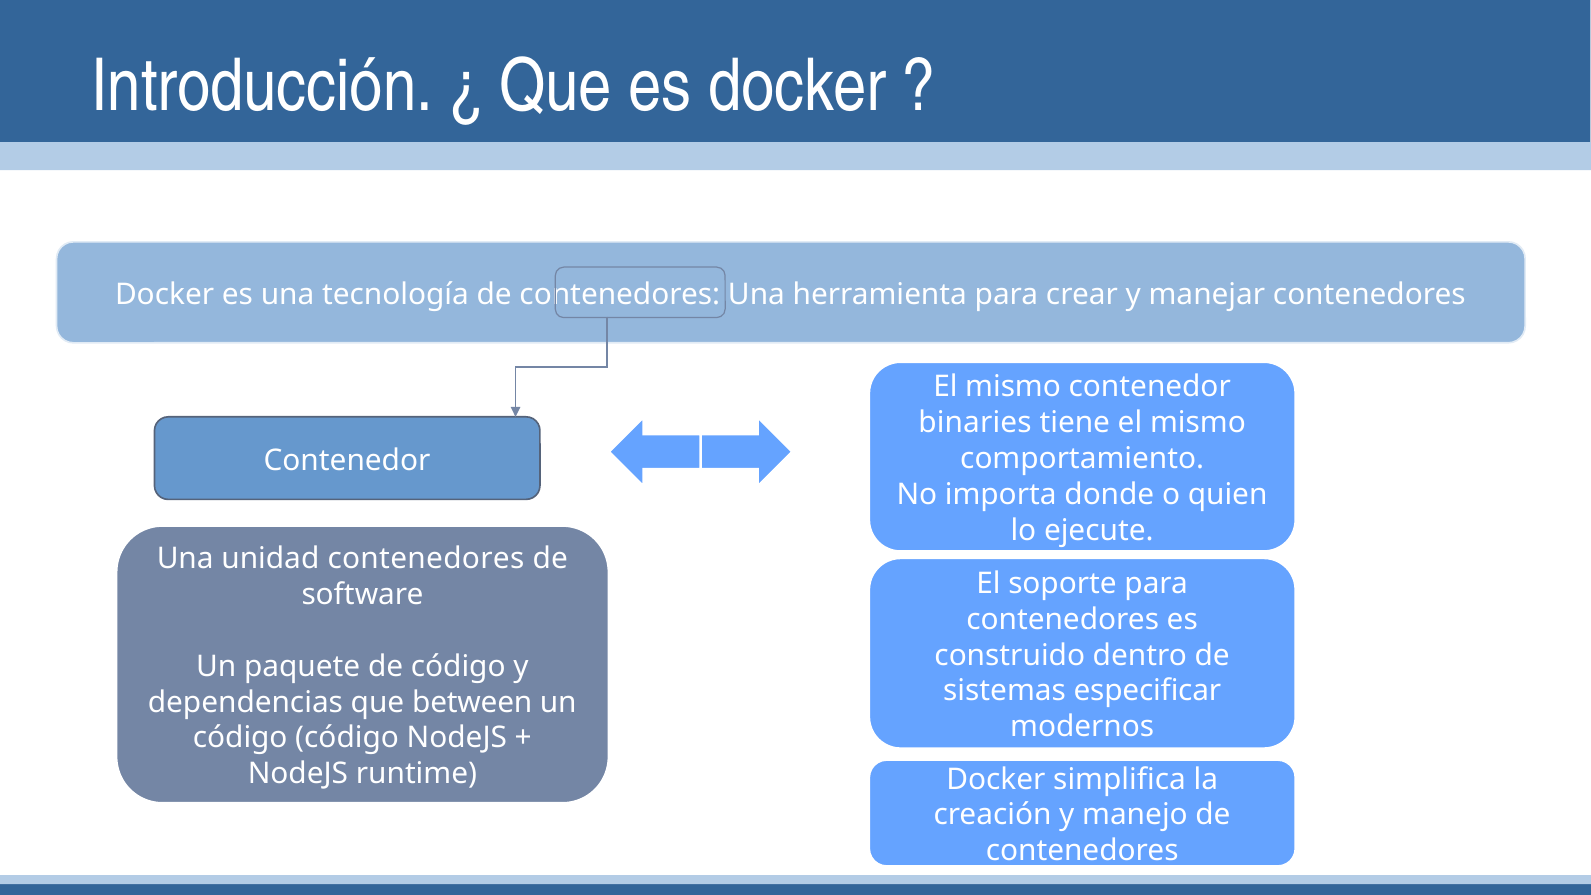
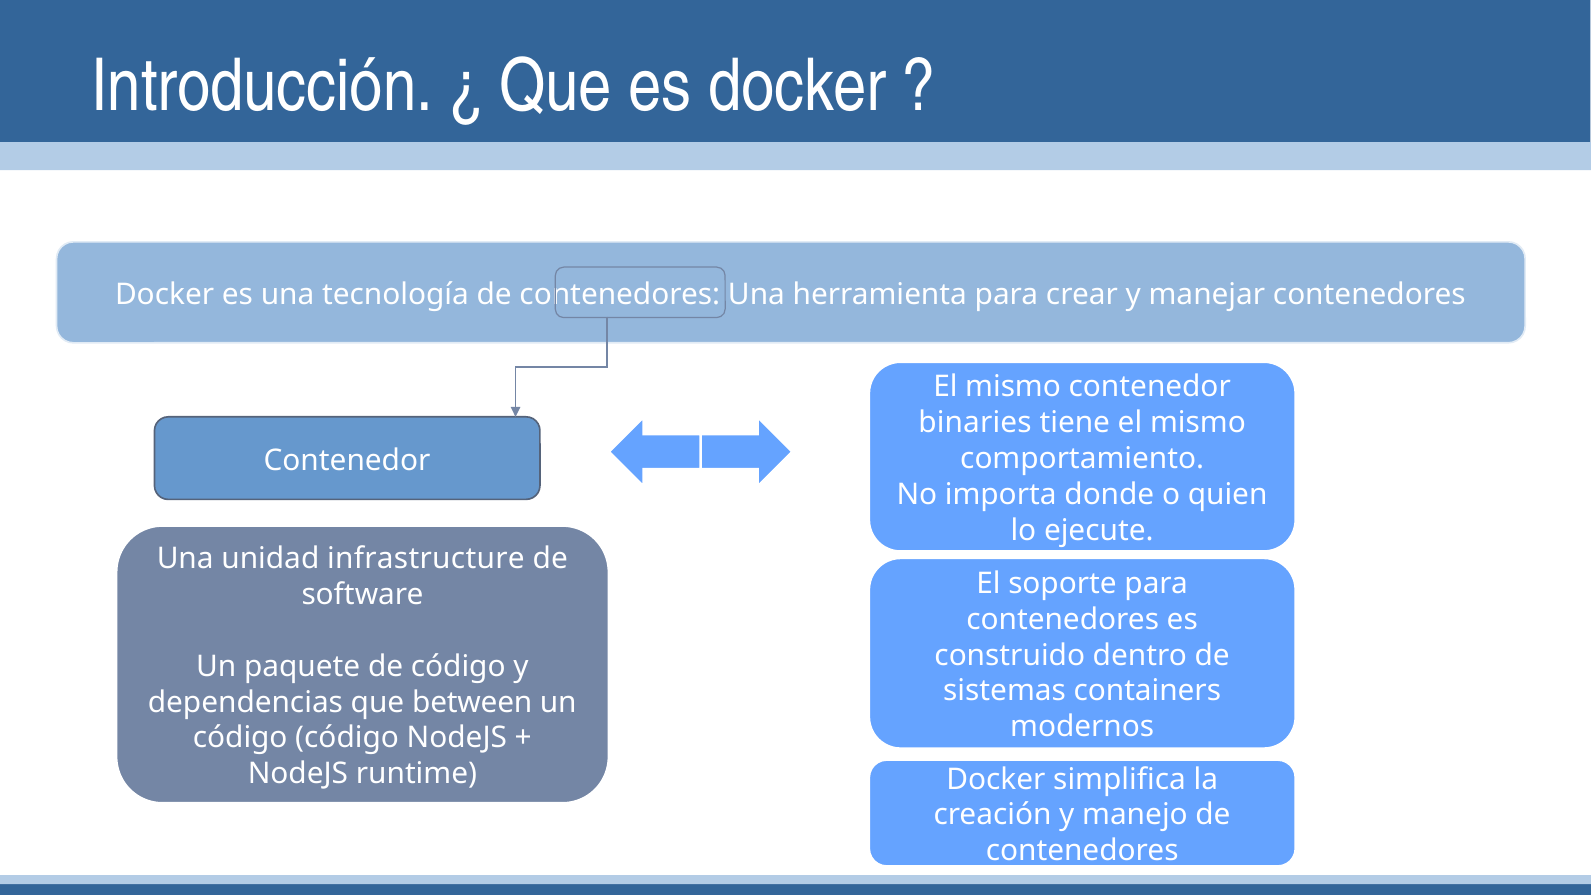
unidad contenedores: contenedores -> infrastructure
especificar: especificar -> containers
